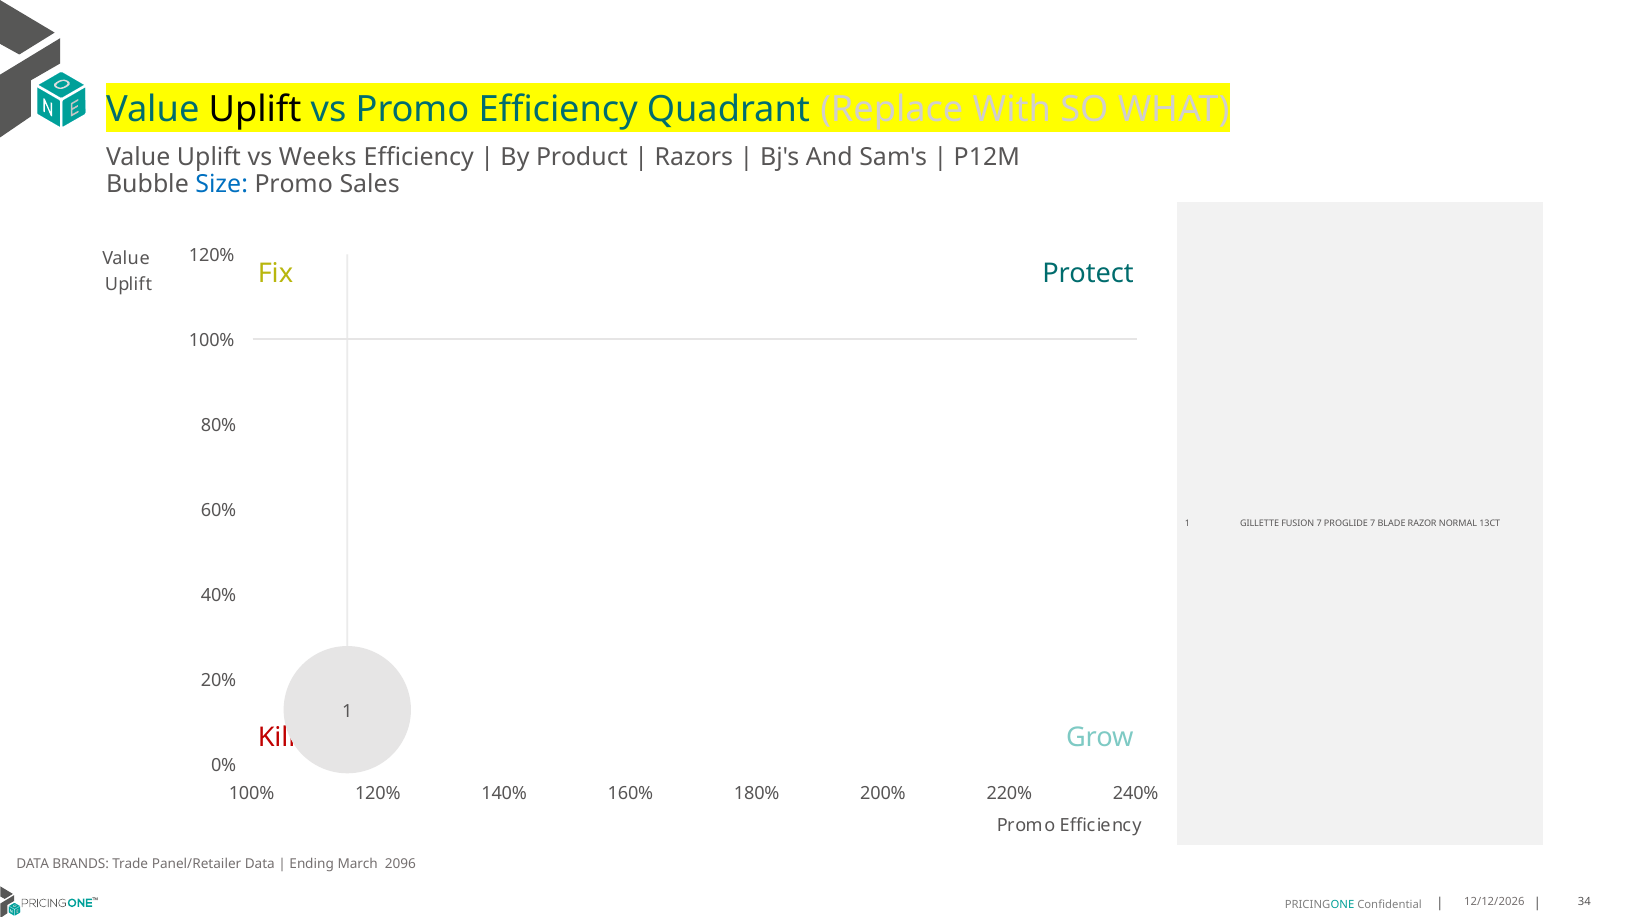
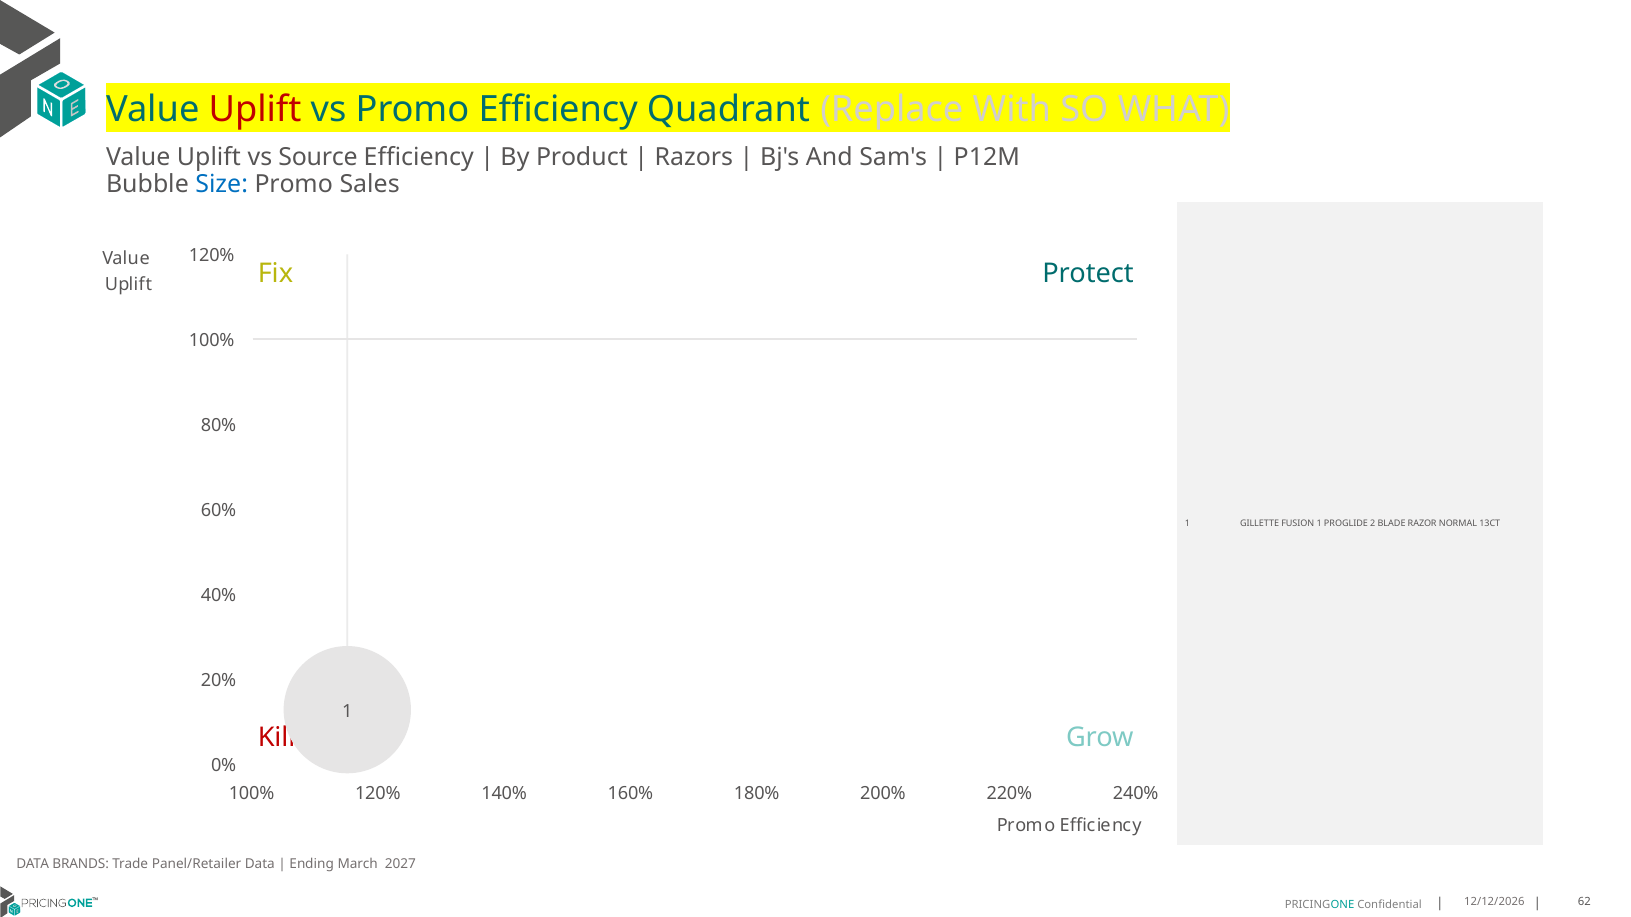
Uplift at (255, 110) colour: black -> red
Weeks: Weeks -> Source
FUSION 7: 7 -> 1
PROGLIDE 7: 7 -> 2
2096: 2096 -> 2027
34: 34 -> 62
